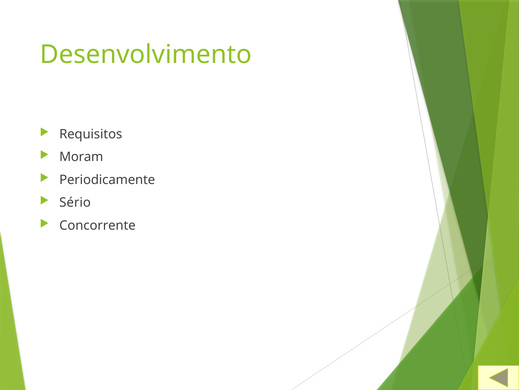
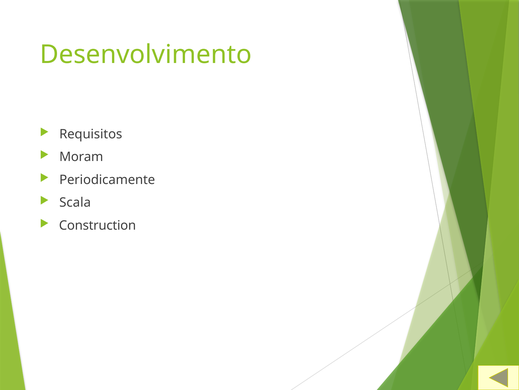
Sério: Sério -> Scala
Concorrente: Concorrente -> Construction
